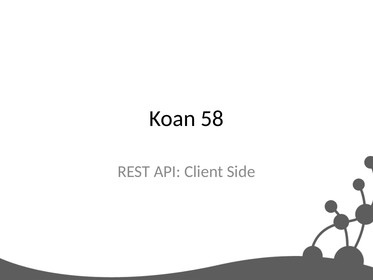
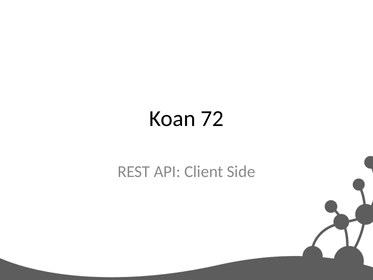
58: 58 -> 72
